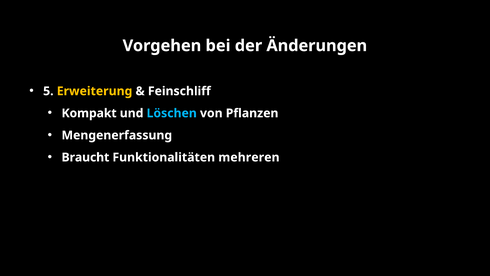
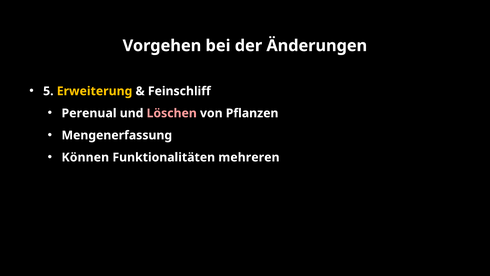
Kompakt: Kompakt -> Perenual
Löschen colour: light blue -> pink
Braucht: Braucht -> Können
